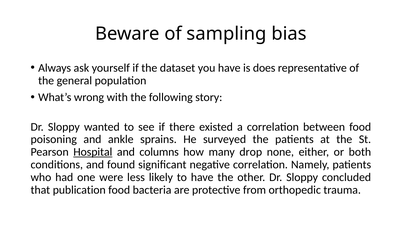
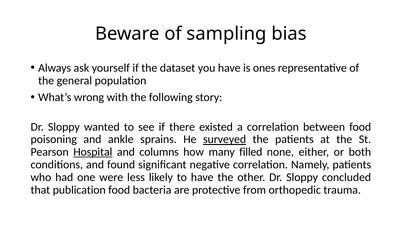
does: does -> ones
surveyed underline: none -> present
drop: drop -> filled
